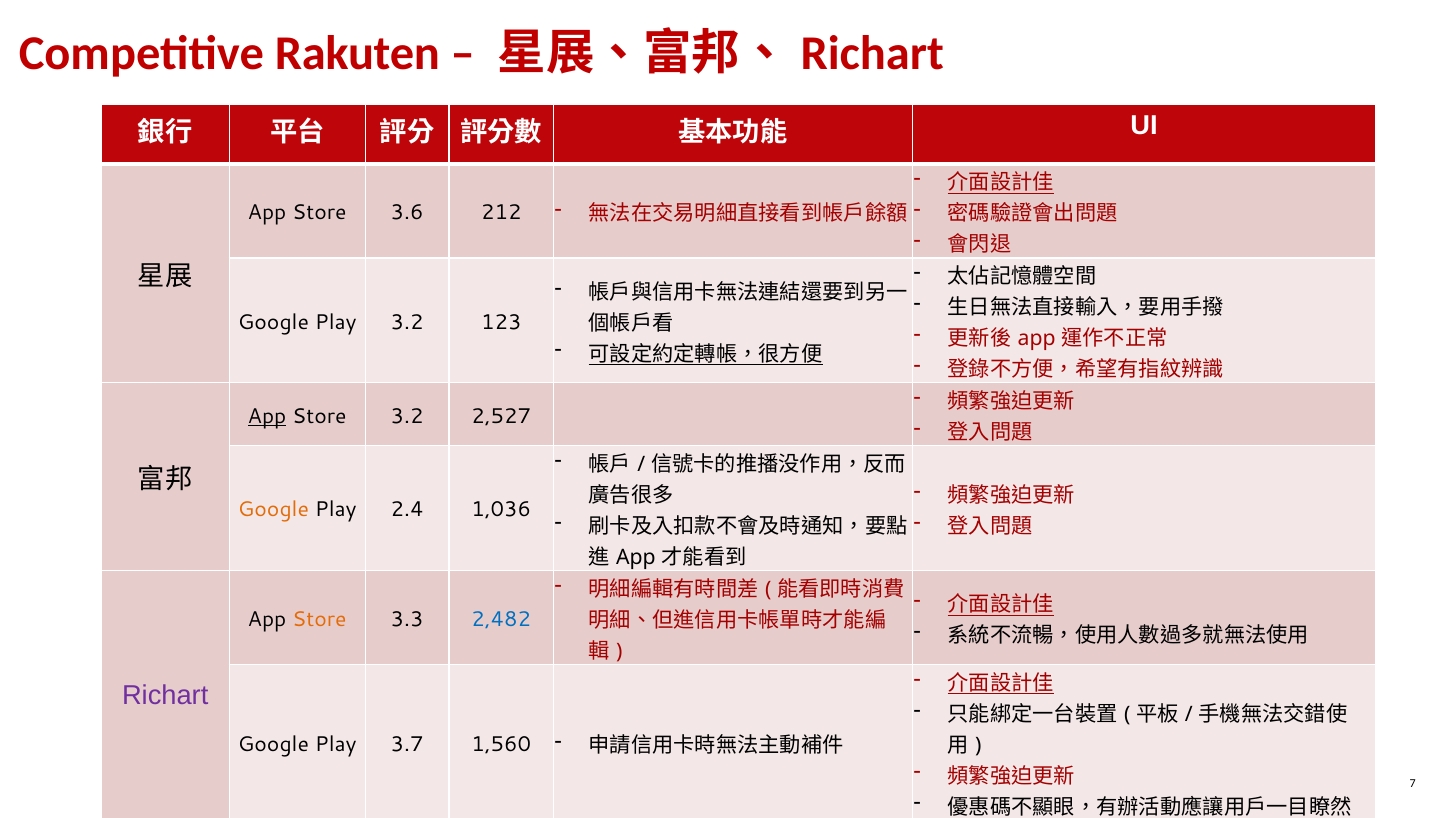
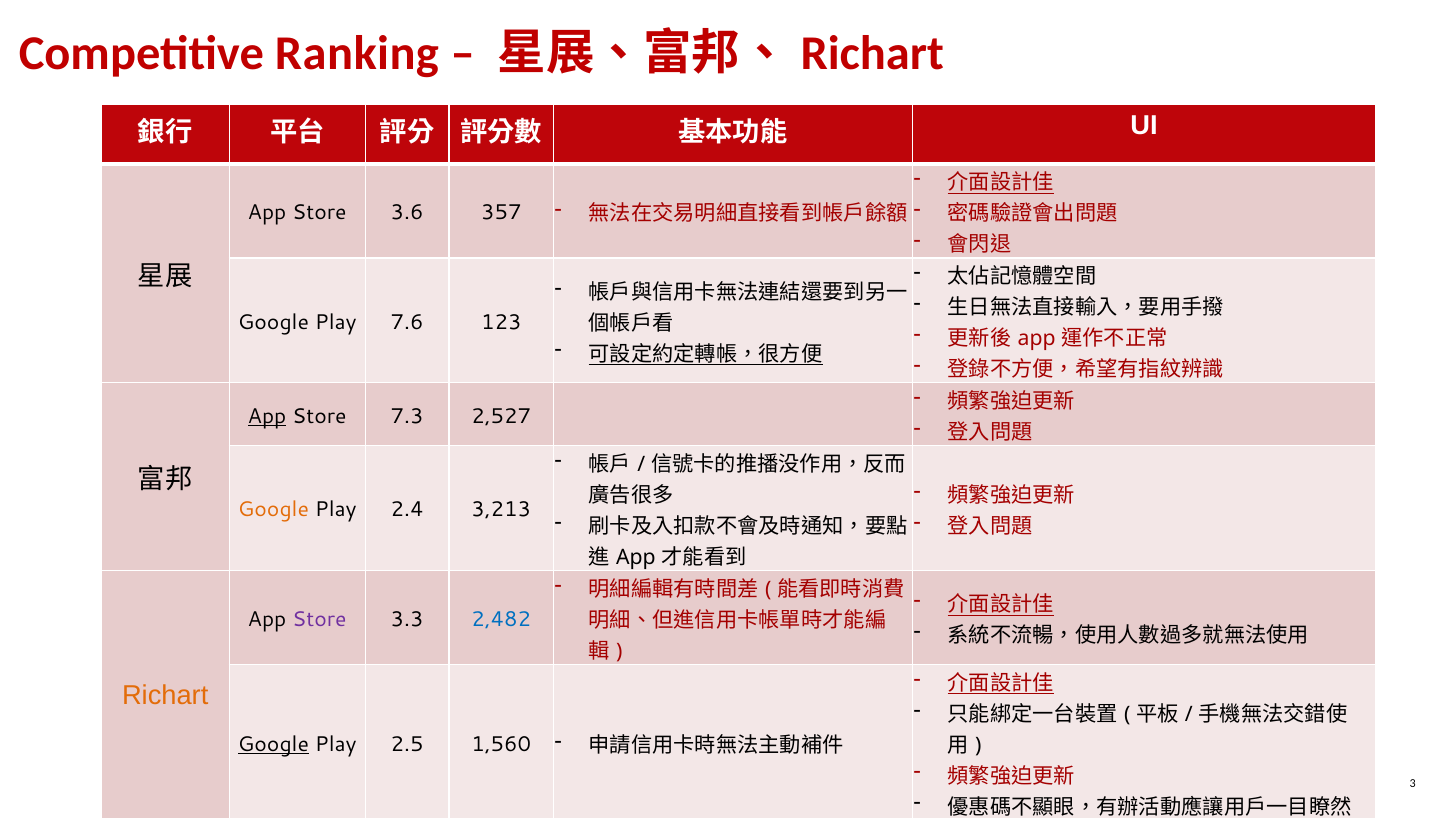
Rakuten: Rakuten -> Ranking
212: 212 -> 357
Play 3.2: 3.2 -> 7.6
Store 3.2: 3.2 -> 7.3
1,036: 1,036 -> 3,213
Store at (319, 620) colour: orange -> purple
Richart colour: purple -> orange
Google at (273, 745) underline: none -> present
3.7: 3.7 -> 2.5
7: 7 -> 3
